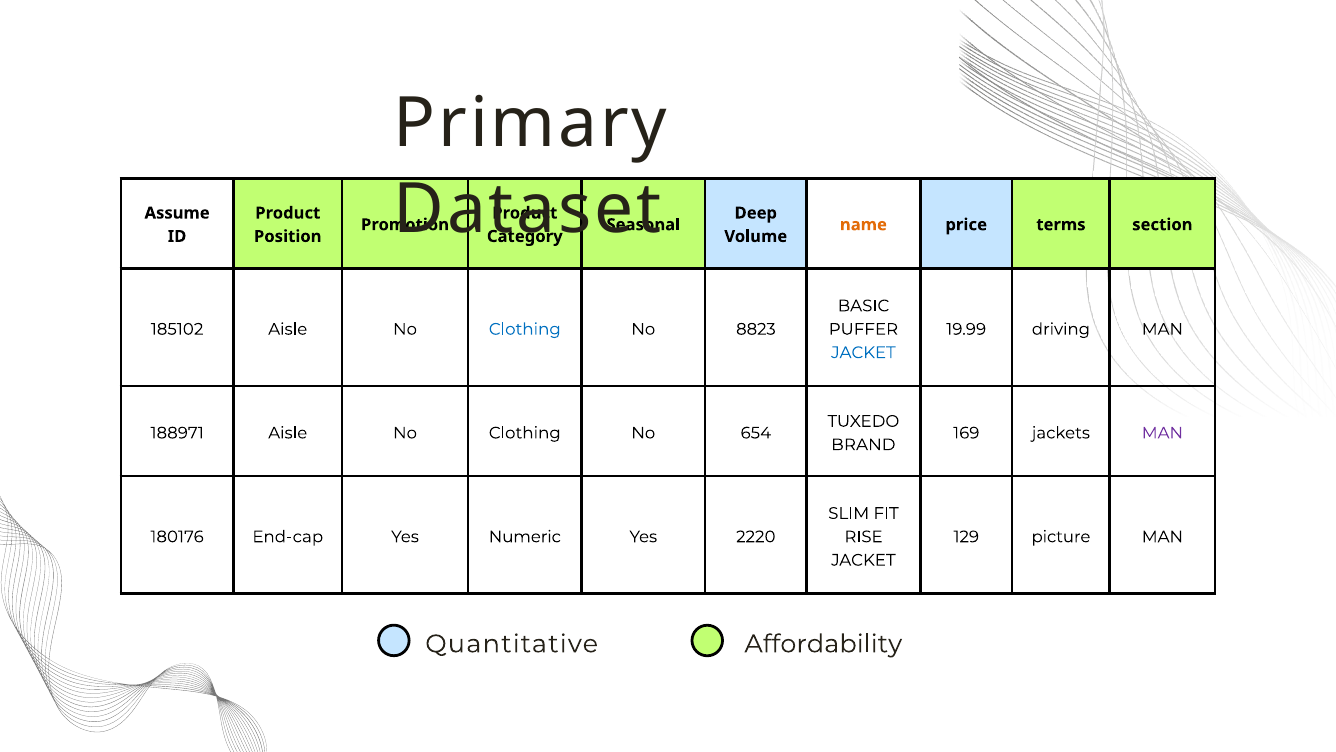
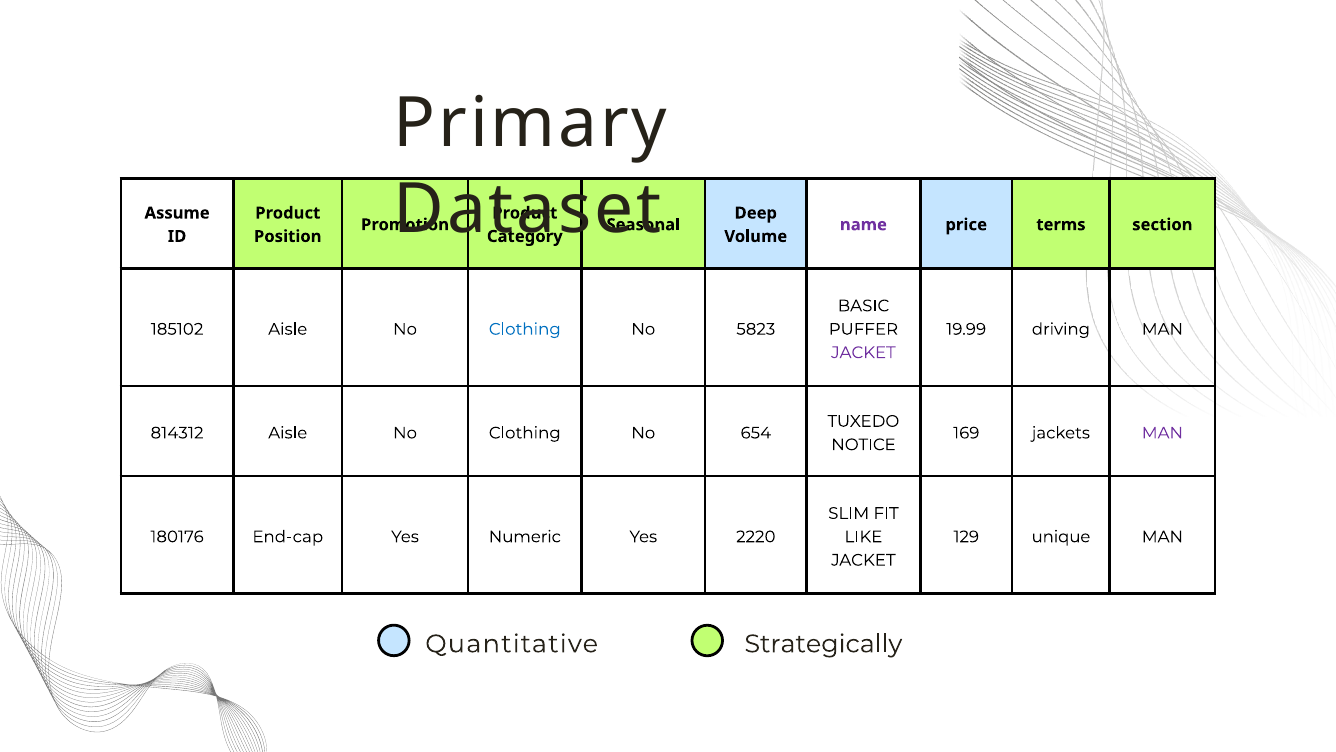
name colour: orange -> purple
8823: 8823 -> 5823
JACKET at (863, 352) colour: blue -> purple
188971: 188971 -> 814312
BRAND: BRAND -> NOTICE
RISE: RISE -> LIKE
picture: picture -> unique
Affordability: Affordability -> Strategically
